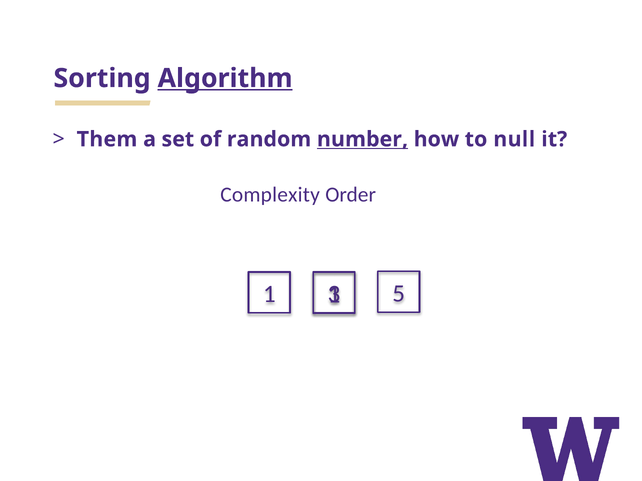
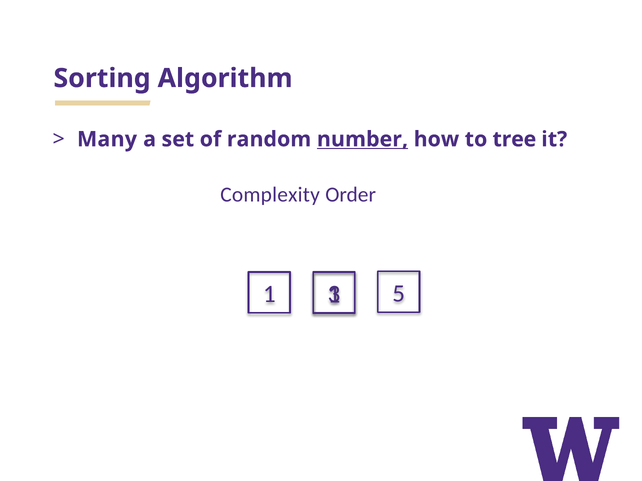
Algorithm underline: present -> none
Them: Them -> Many
null: null -> tree
